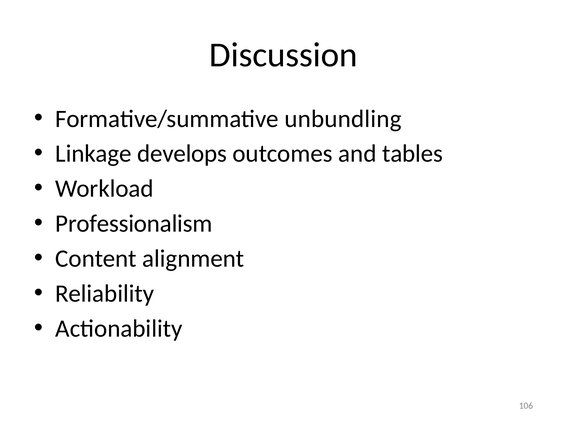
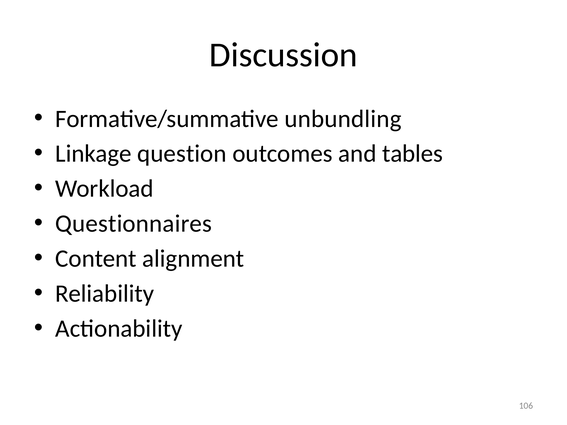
develops: develops -> question
Professionalism: Professionalism -> Questionnaires
